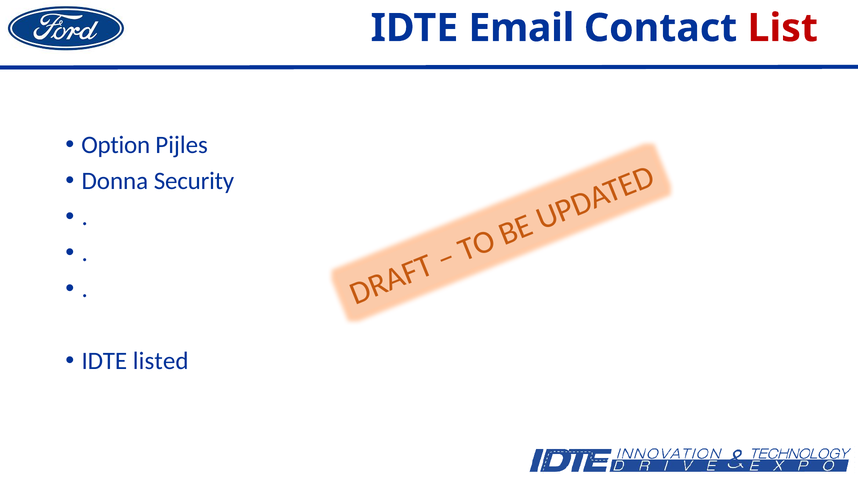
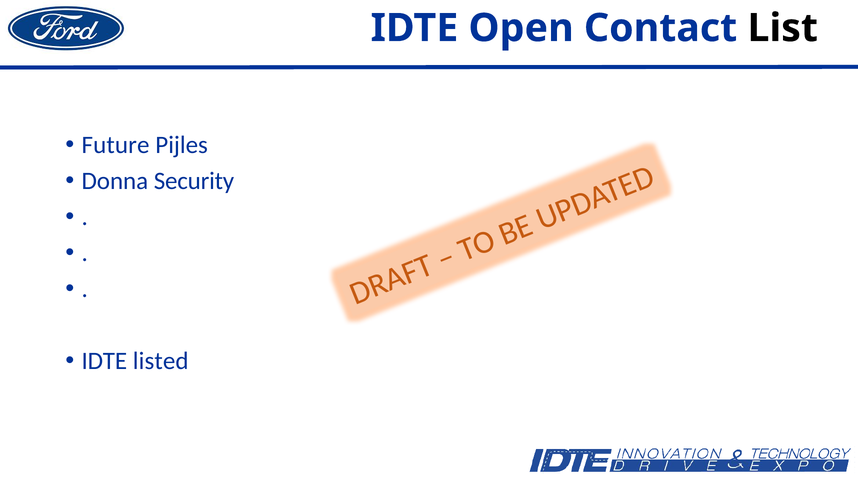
Email: Email -> Open
List colour: red -> black
Option: Option -> Future
